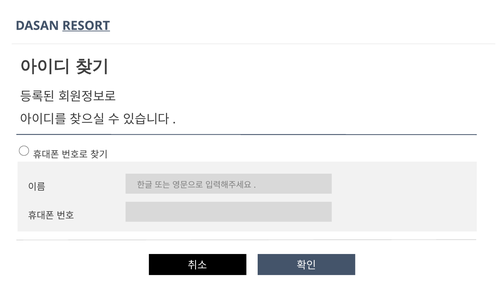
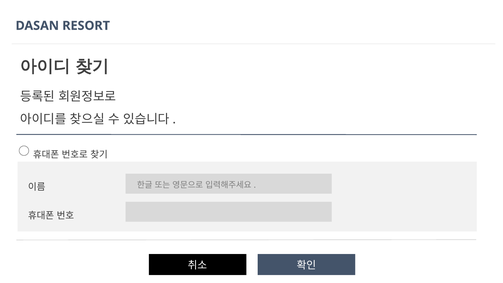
RESORT underline: present -> none
